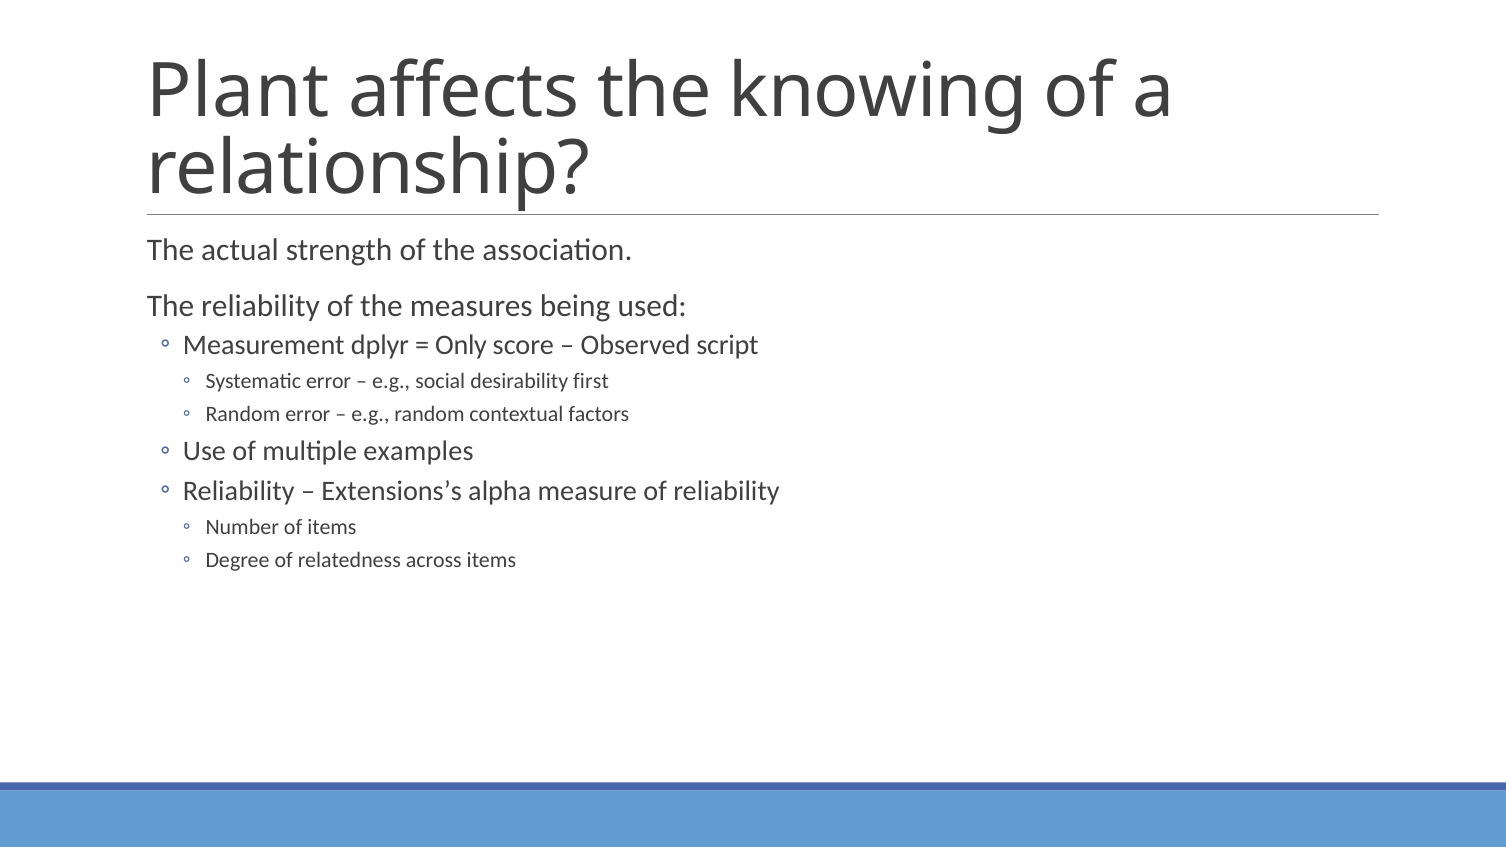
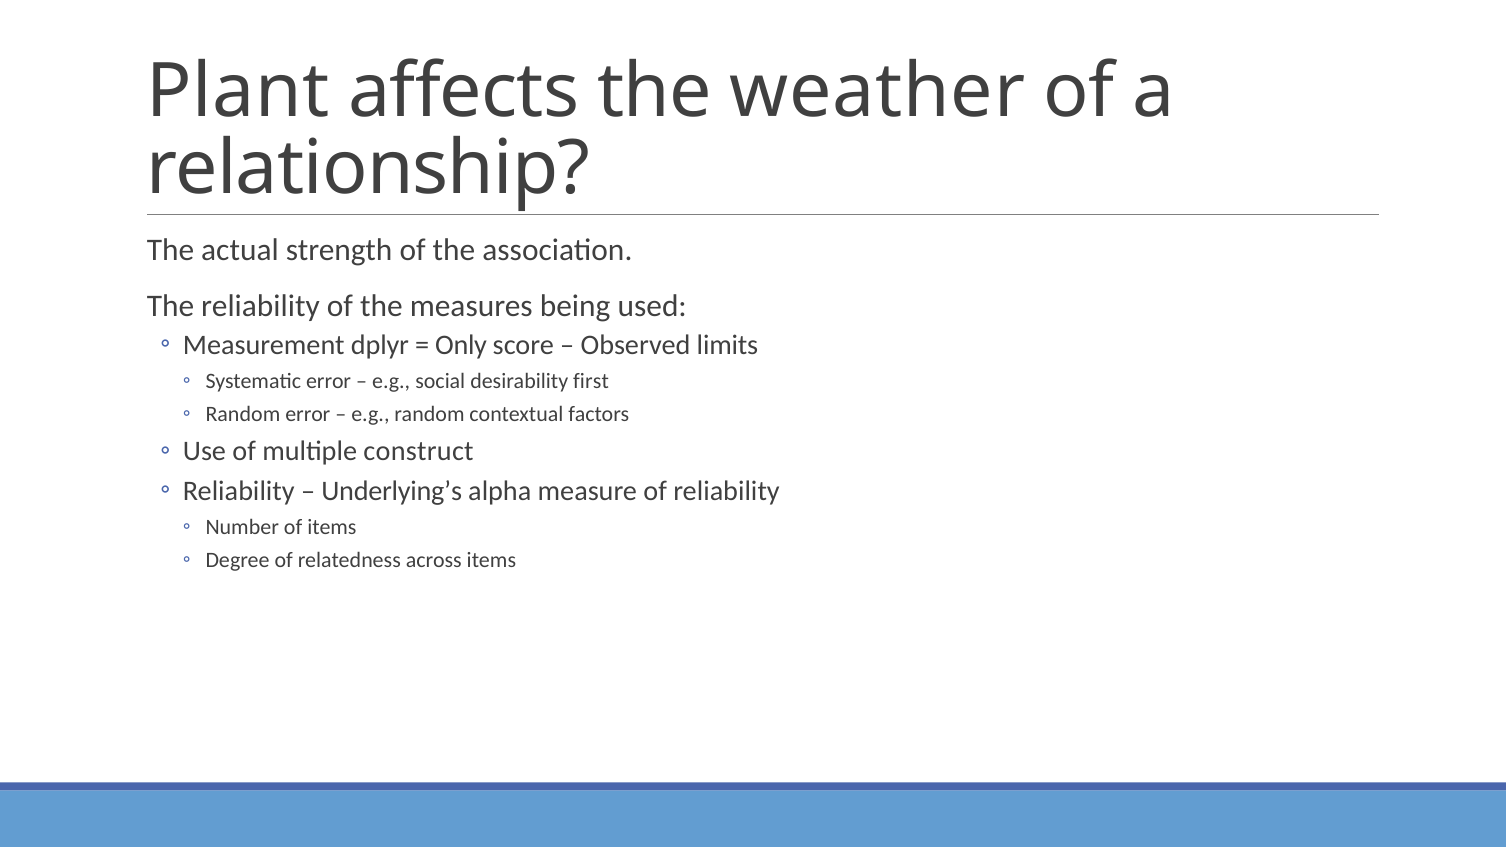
knowing: knowing -> weather
script: script -> limits
examples: examples -> construct
Extensions’s: Extensions’s -> Underlying’s
